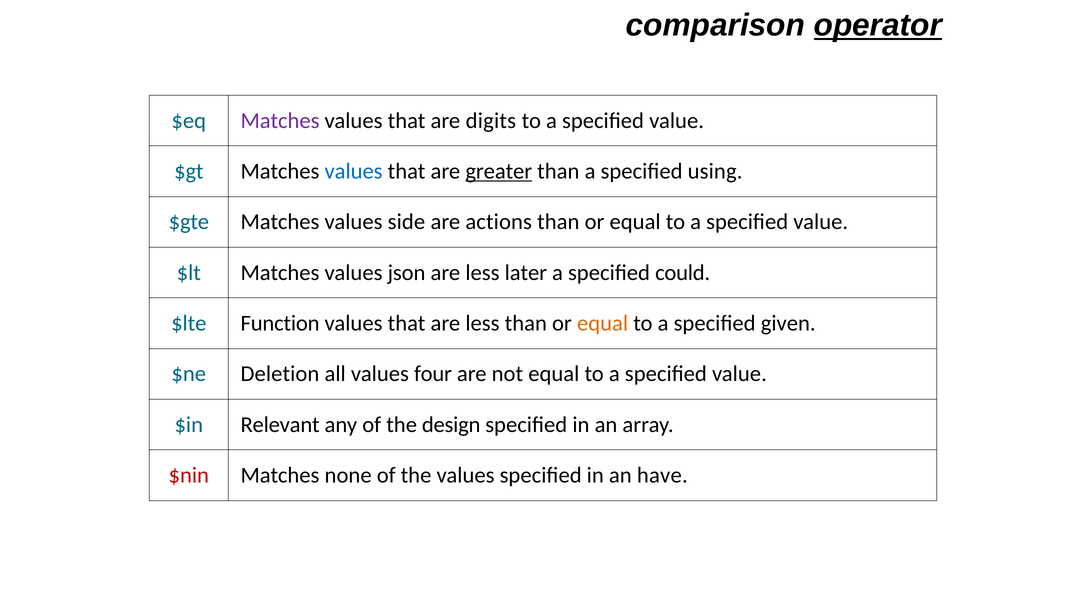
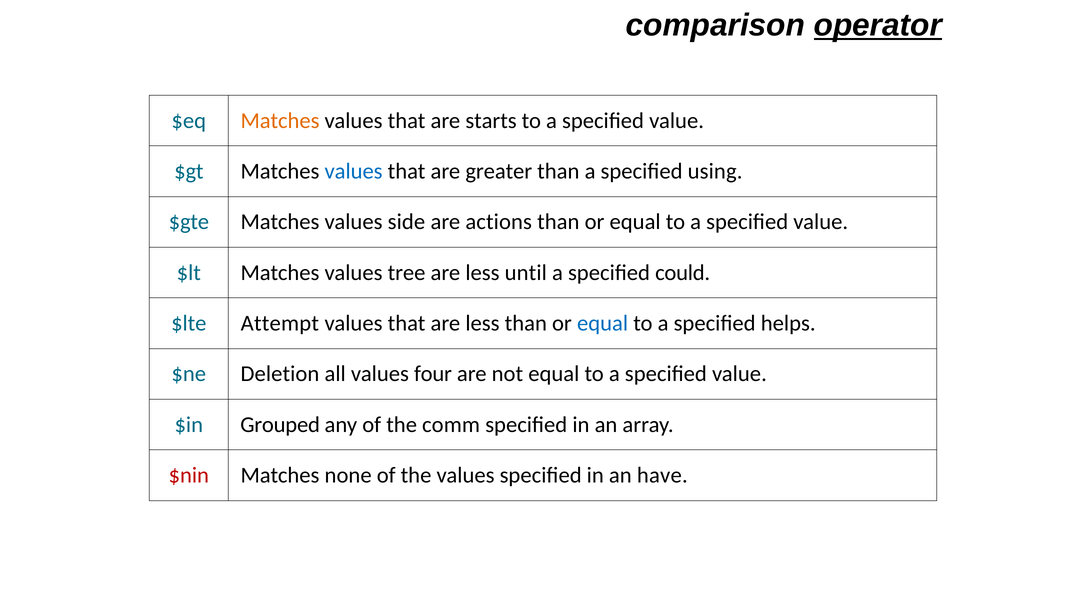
Matches at (280, 121) colour: purple -> orange
digits: digits -> starts
greater underline: present -> none
json: json -> tree
later: later -> until
Function: Function -> Attempt
equal at (603, 323) colour: orange -> blue
given: given -> helps
Relevant: Relevant -> Grouped
design: design -> comm
